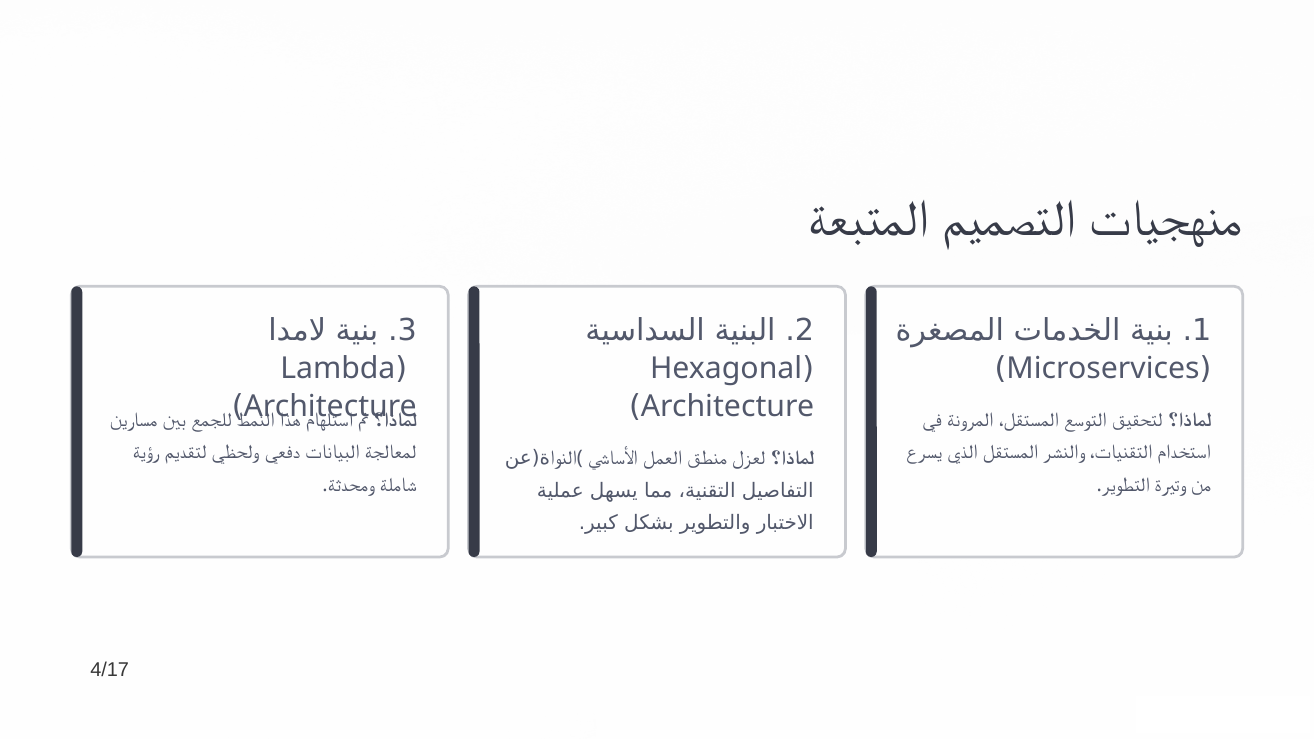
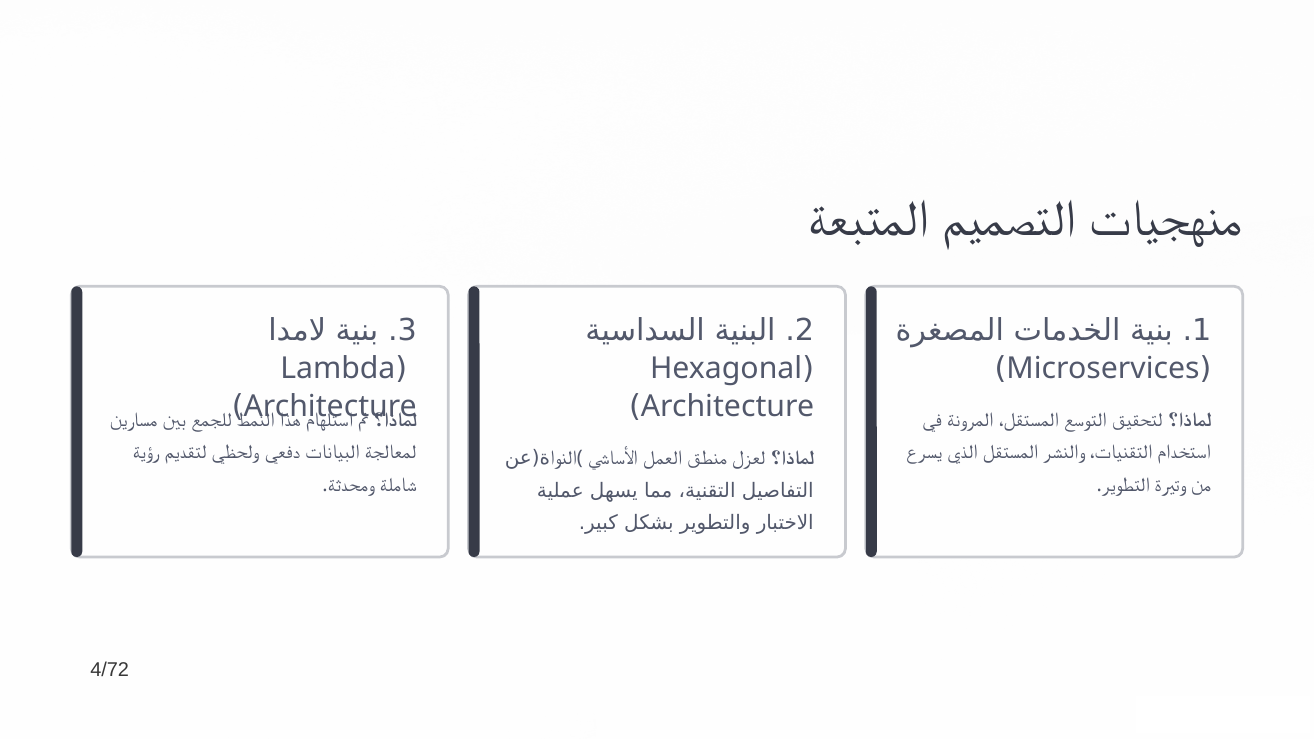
4/17: 4/17 -> 4/72
